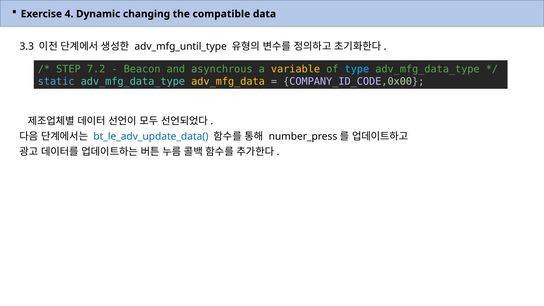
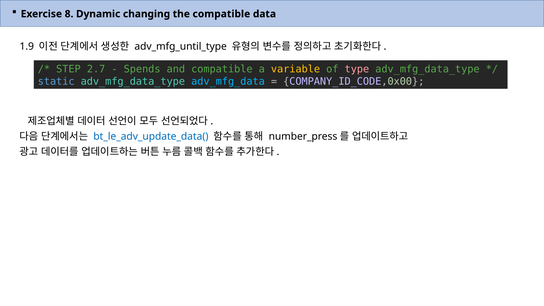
4: 4 -> 8
3.3: 3.3 -> 1.9
7.2: 7.2 -> 2.7
Beacon: Beacon -> Spends
and asynchrous: asynchrous -> compatible
type colour: light blue -> pink
adv_mfg_data colour: yellow -> light blue
